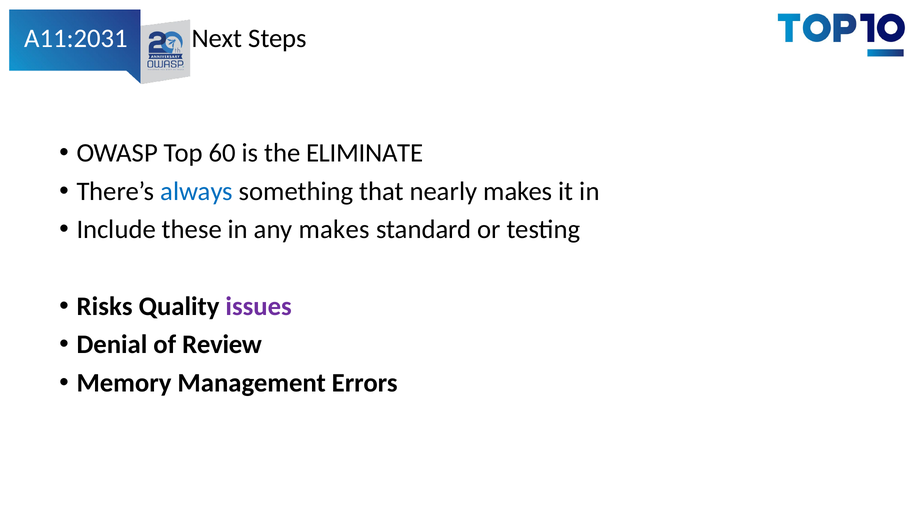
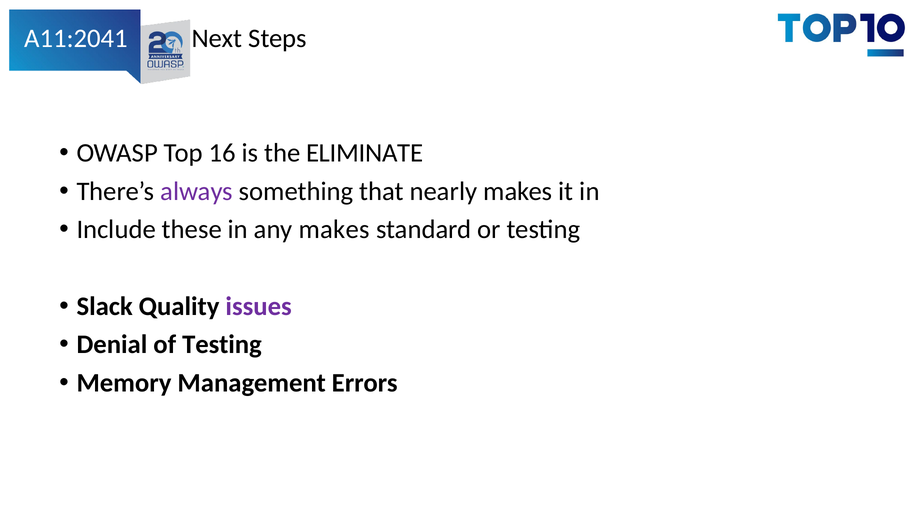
A11:2031: A11:2031 -> A11:2041
60: 60 -> 16
always colour: blue -> purple
Risks: Risks -> Slack
of Review: Review -> Testing
